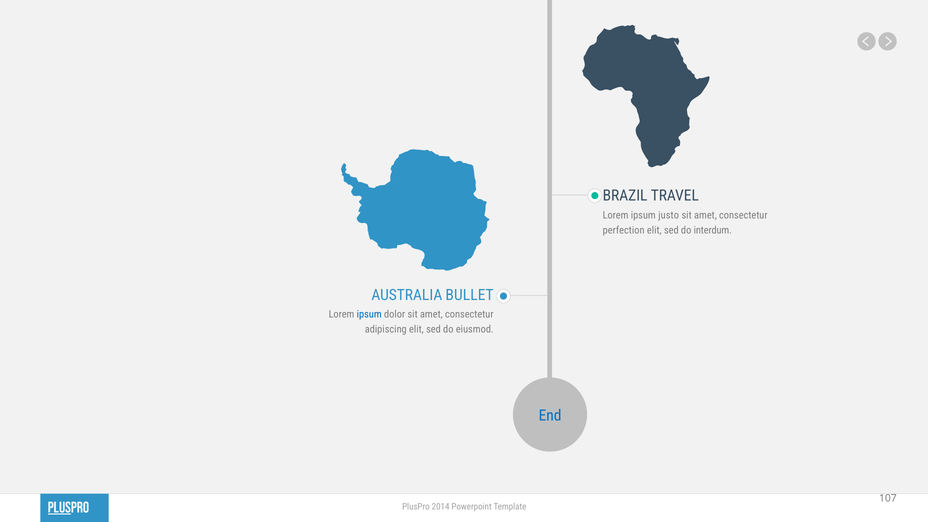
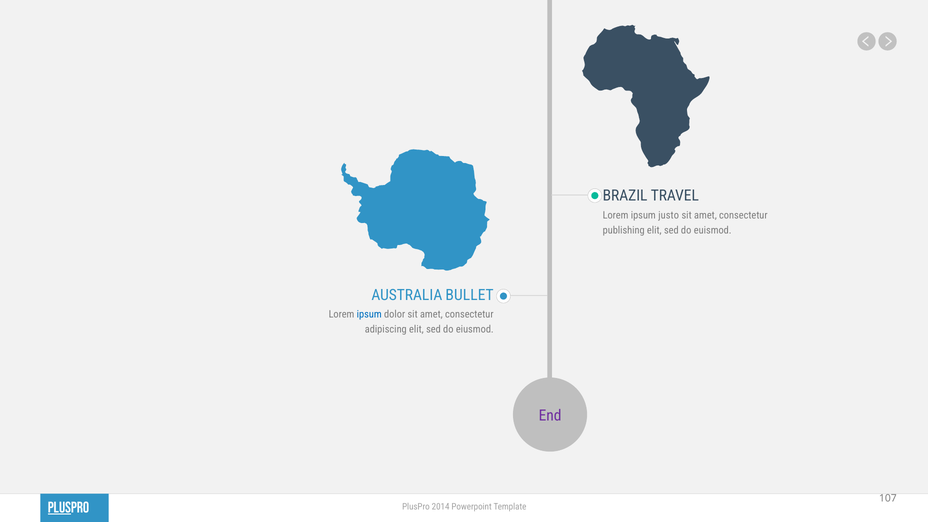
perfection: perfection -> publishing
interdum: interdum -> euismod
End colour: blue -> purple
